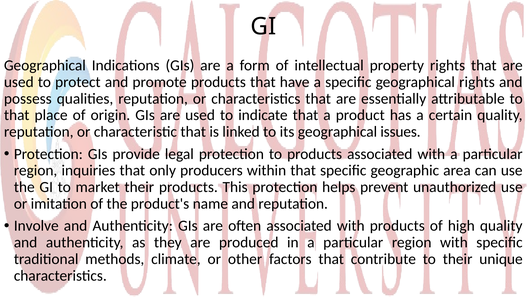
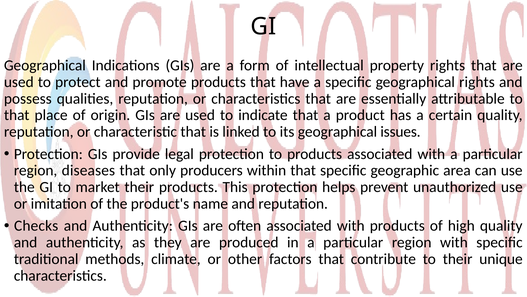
inquiries: inquiries -> diseases
Involve: Involve -> Checks
